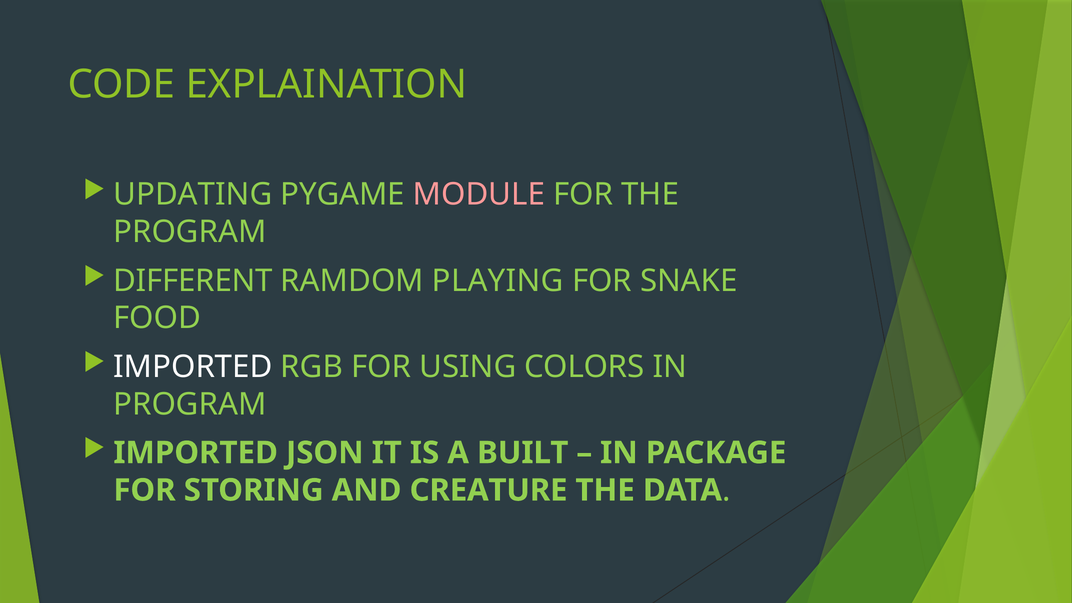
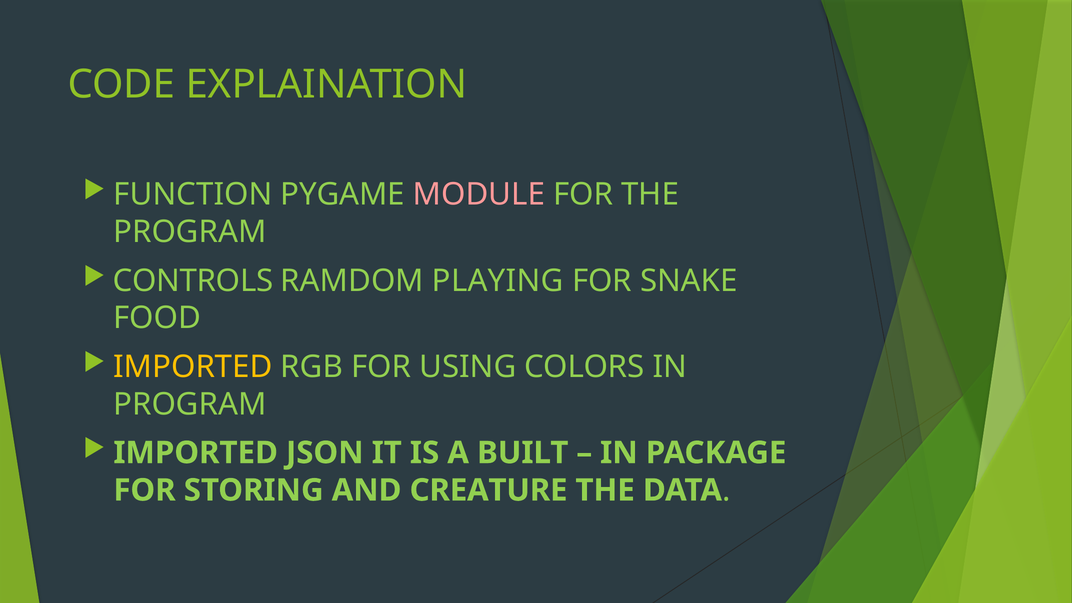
UPDATING: UPDATING -> FUNCTION
DIFFERENT: DIFFERENT -> CONTROLS
IMPORTED at (193, 367) colour: white -> yellow
